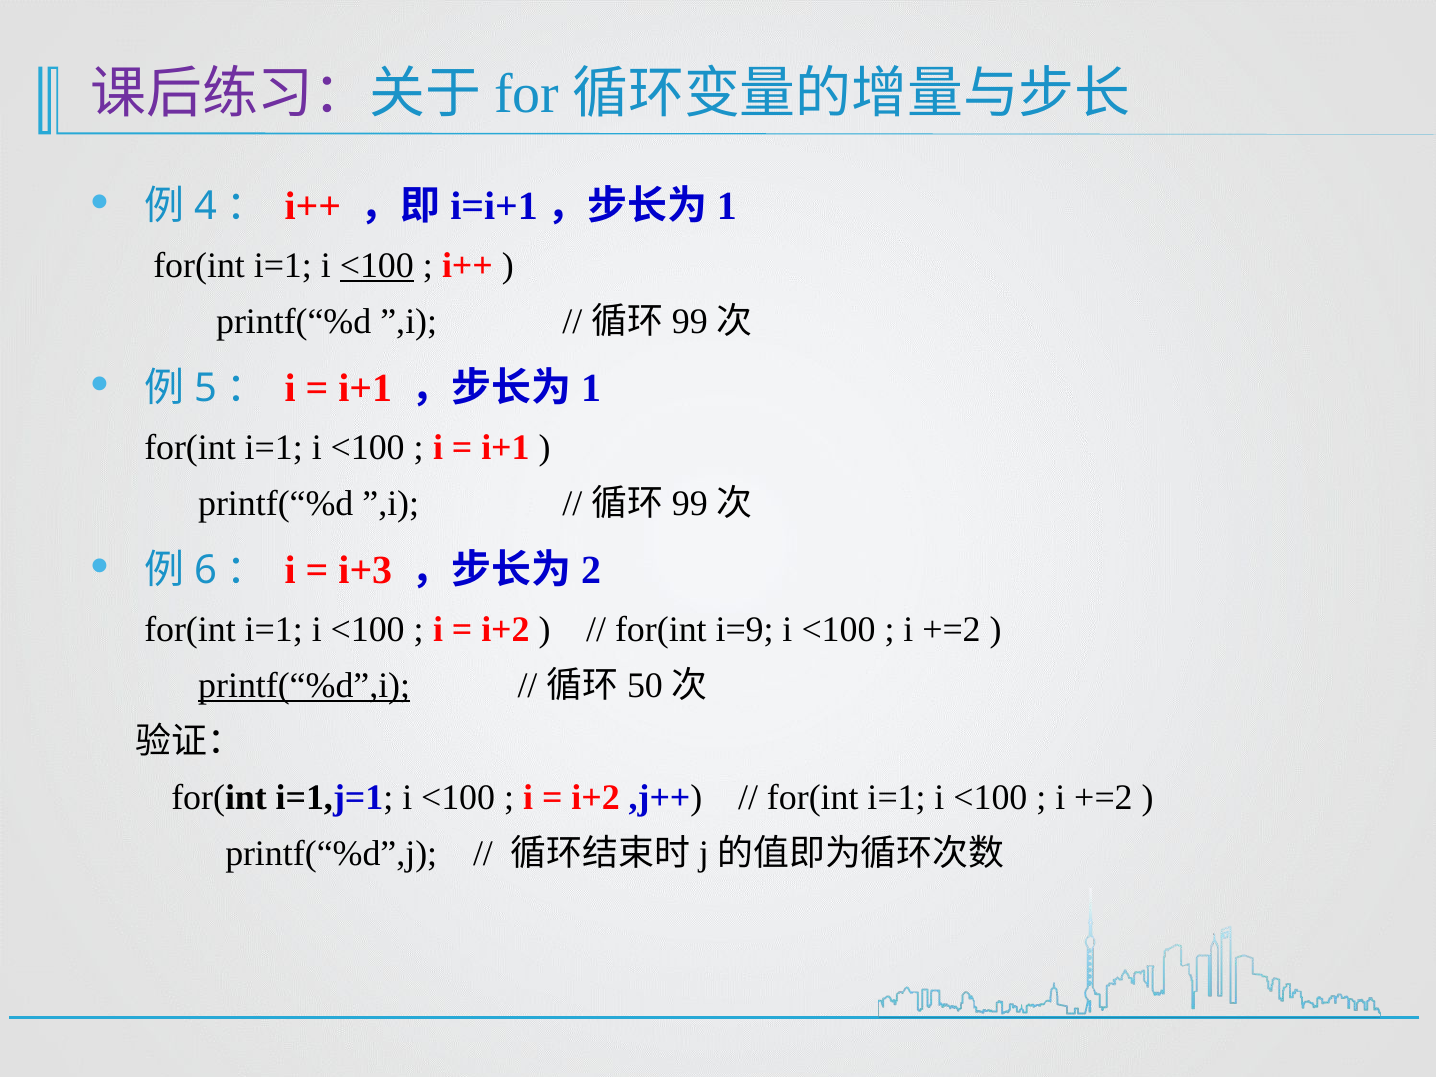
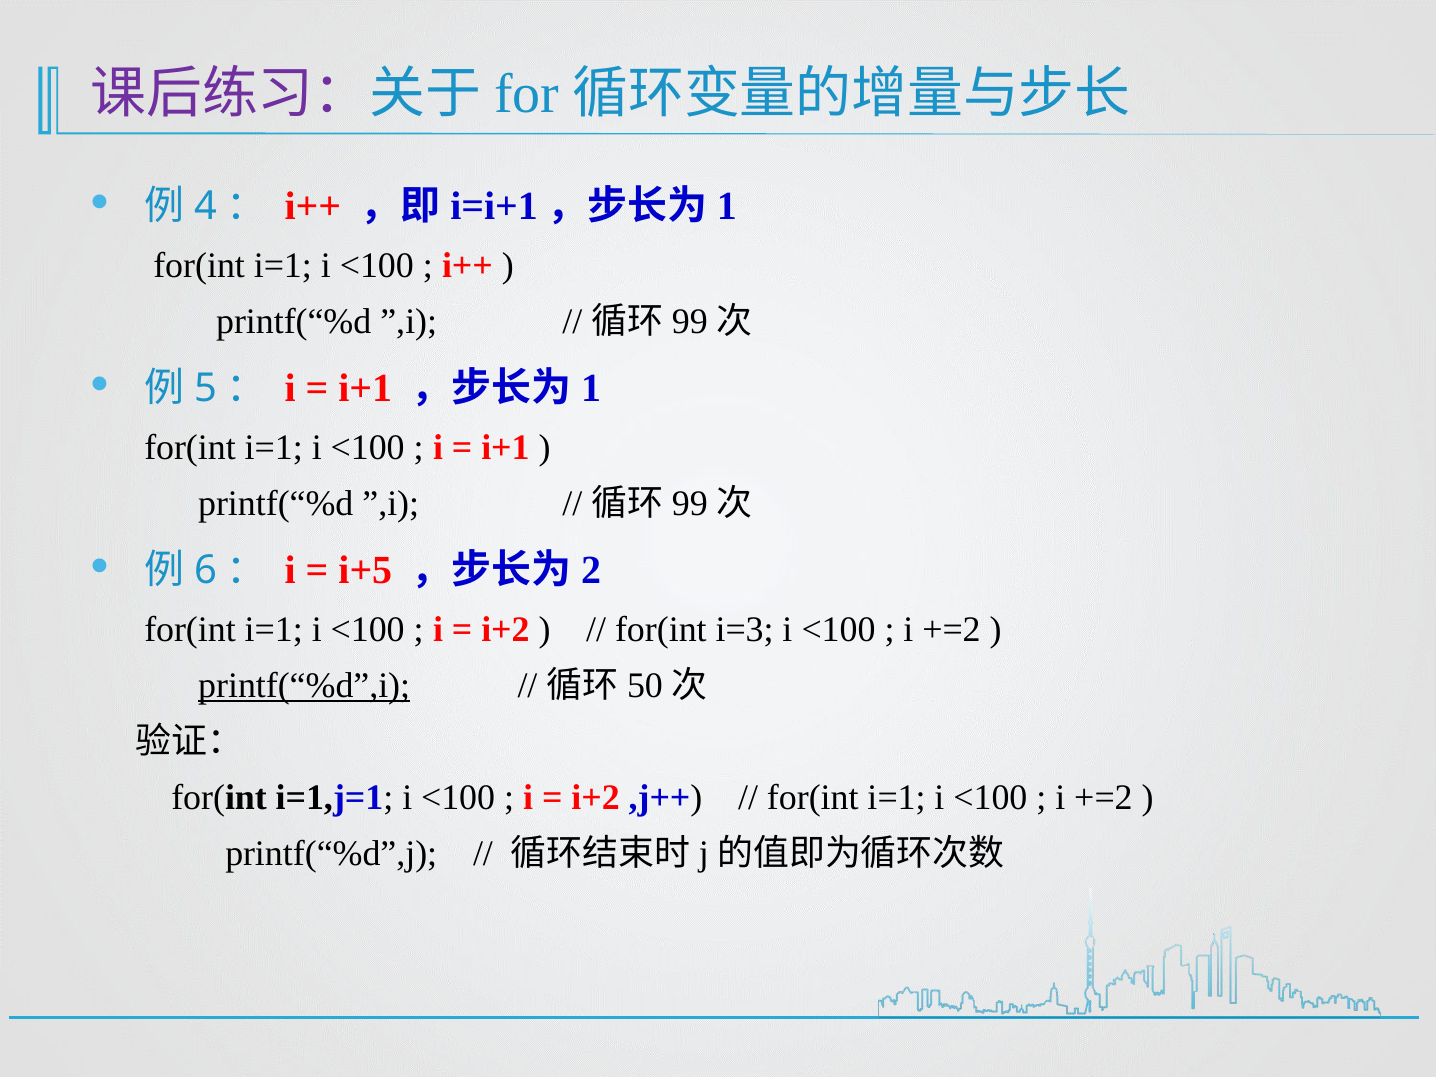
<100 at (377, 265) underline: present -> none
i+3: i+3 -> i+5
i=9: i=9 -> i=3
